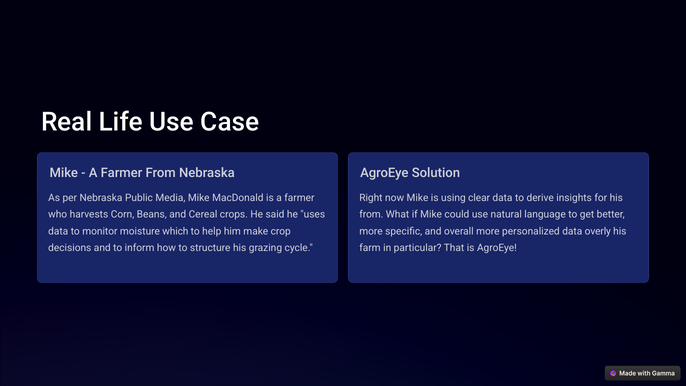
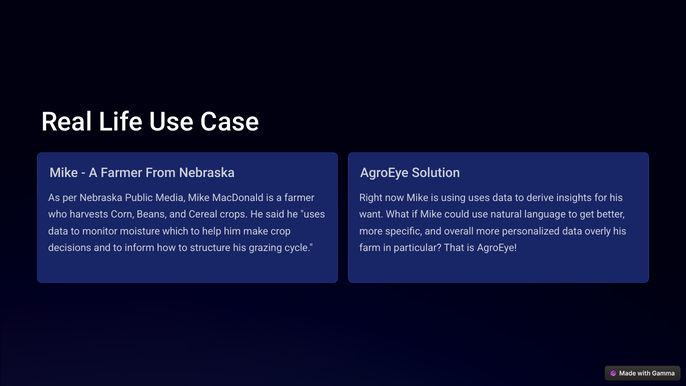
using clear: clear -> uses
from at (371, 214): from -> want
